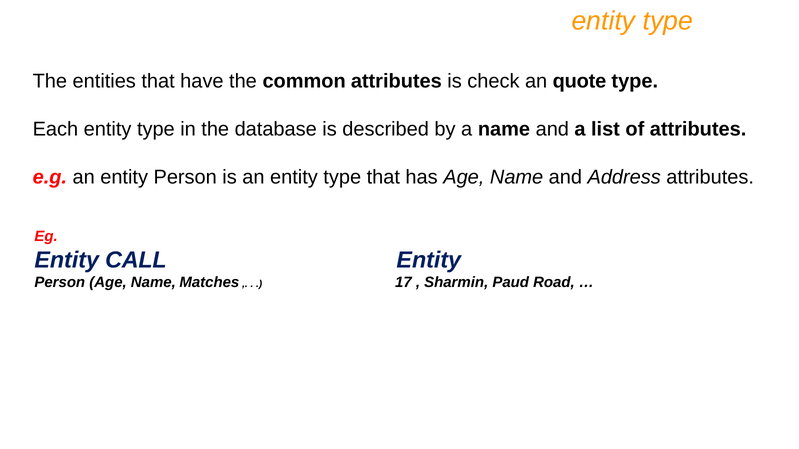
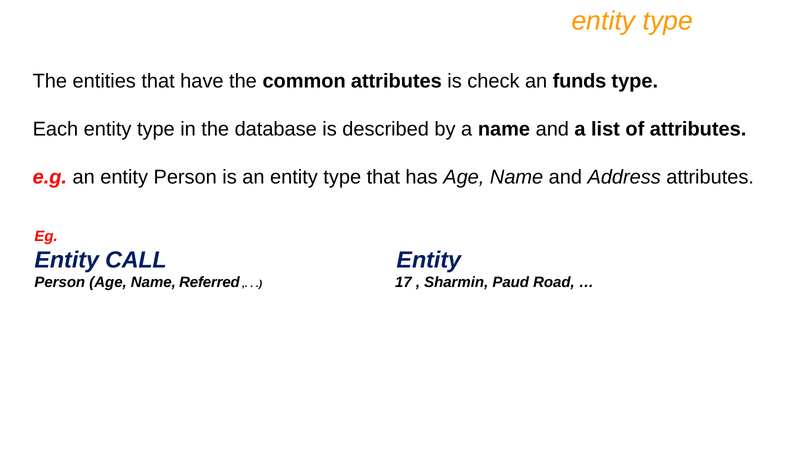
quote: quote -> funds
Matches: Matches -> Referred
